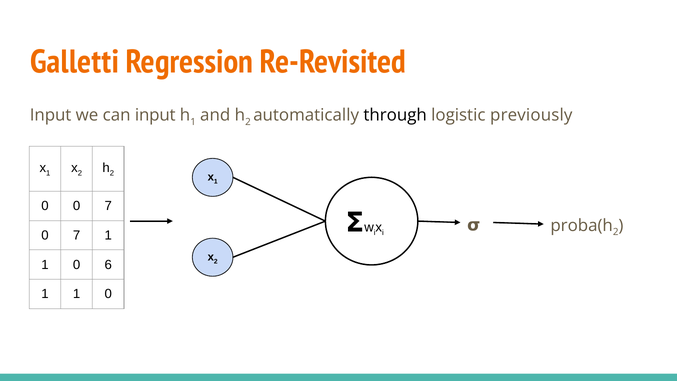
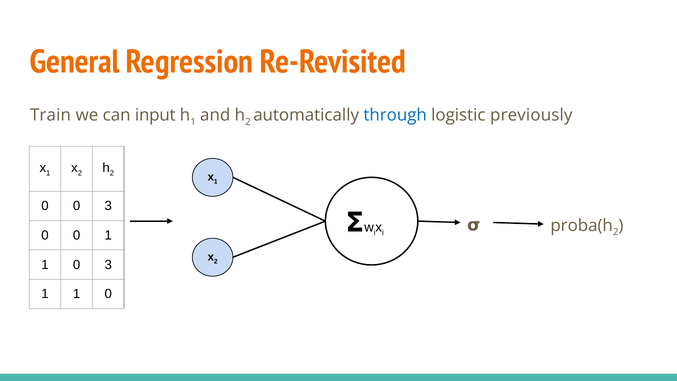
Galletti: Galletti -> General
Input at (51, 115): Input -> Train
through colour: black -> blue
0 0 7: 7 -> 3
7 at (77, 235): 7 -> 0
1 0 6: 6 -> 3
